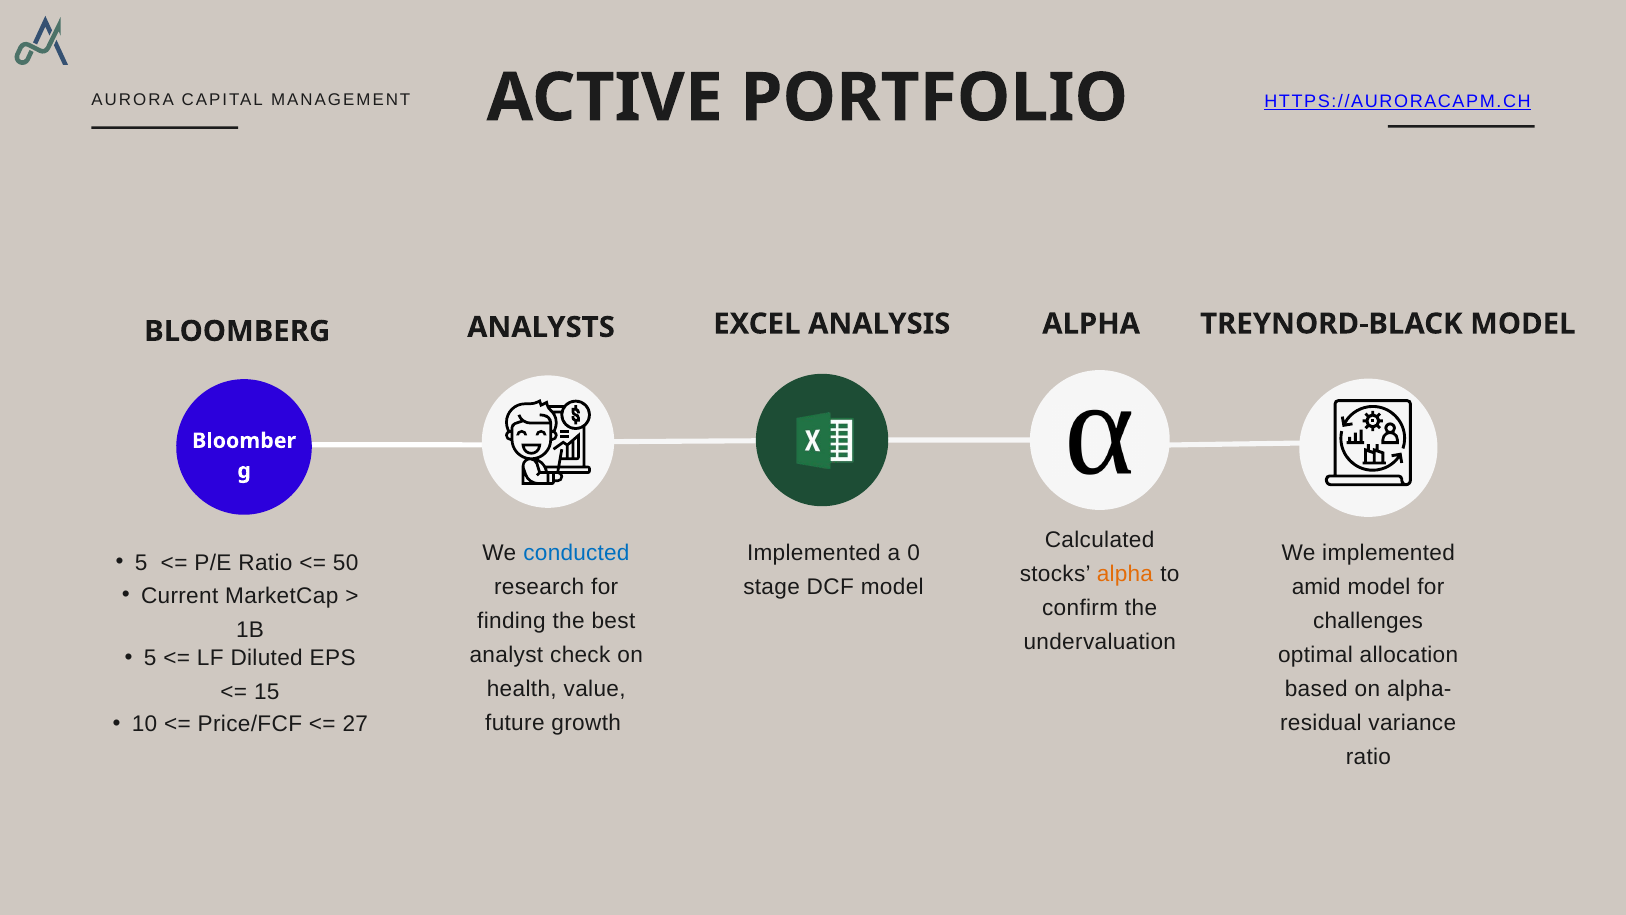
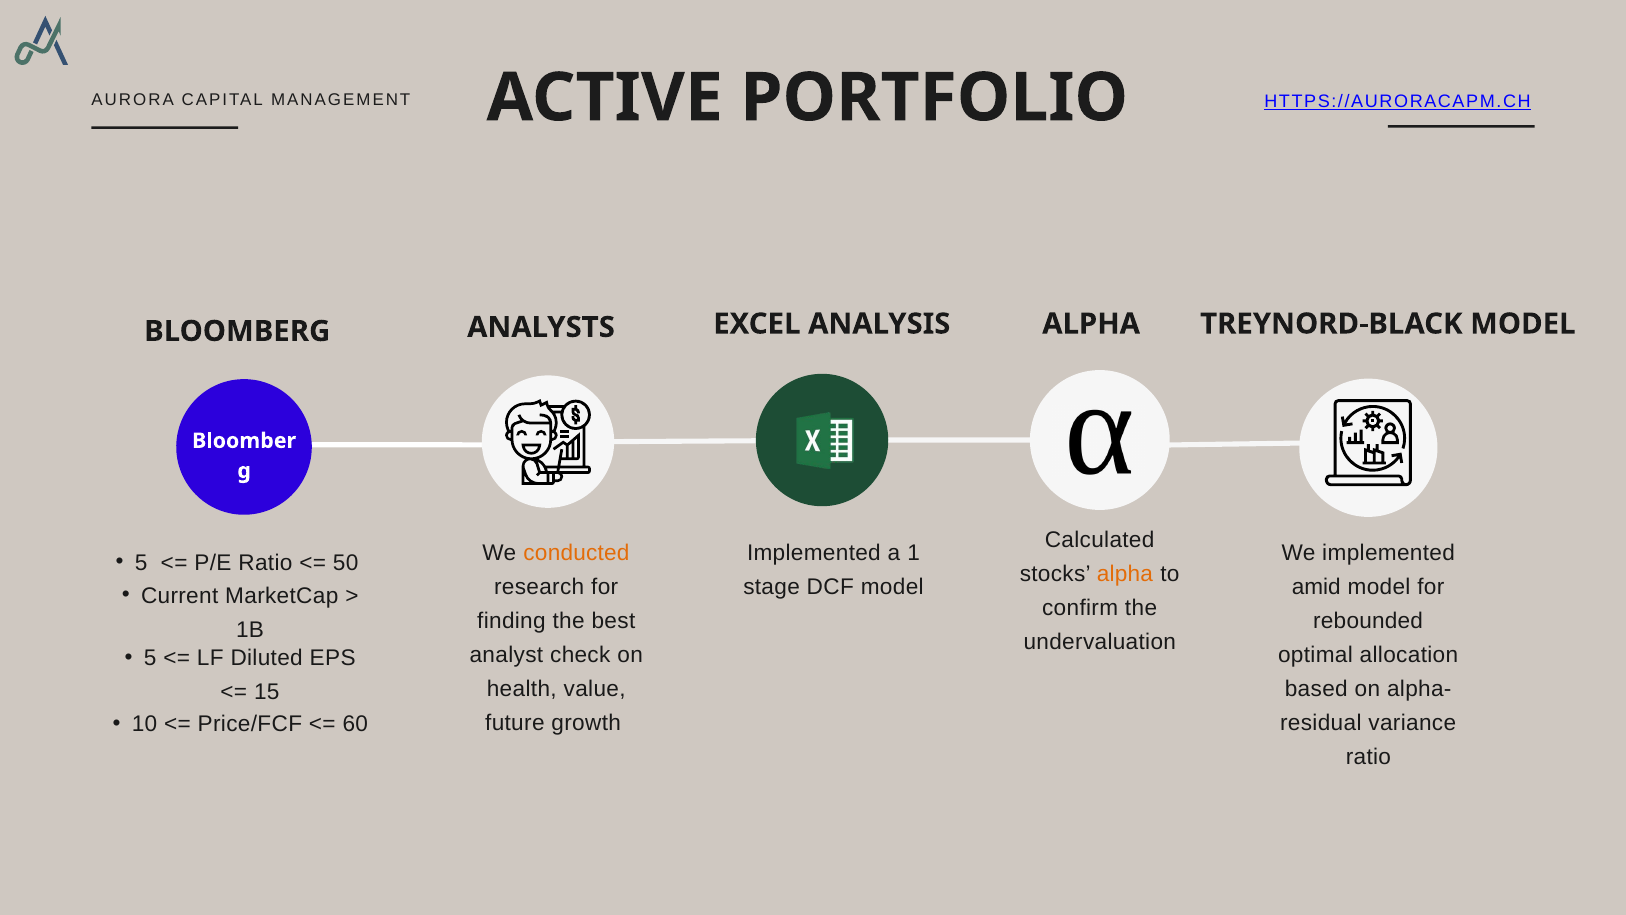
conducted colour: blue -> orange
0: 0 -> 1
challenges: challenges -> rebounded
27: 27 -> 60
